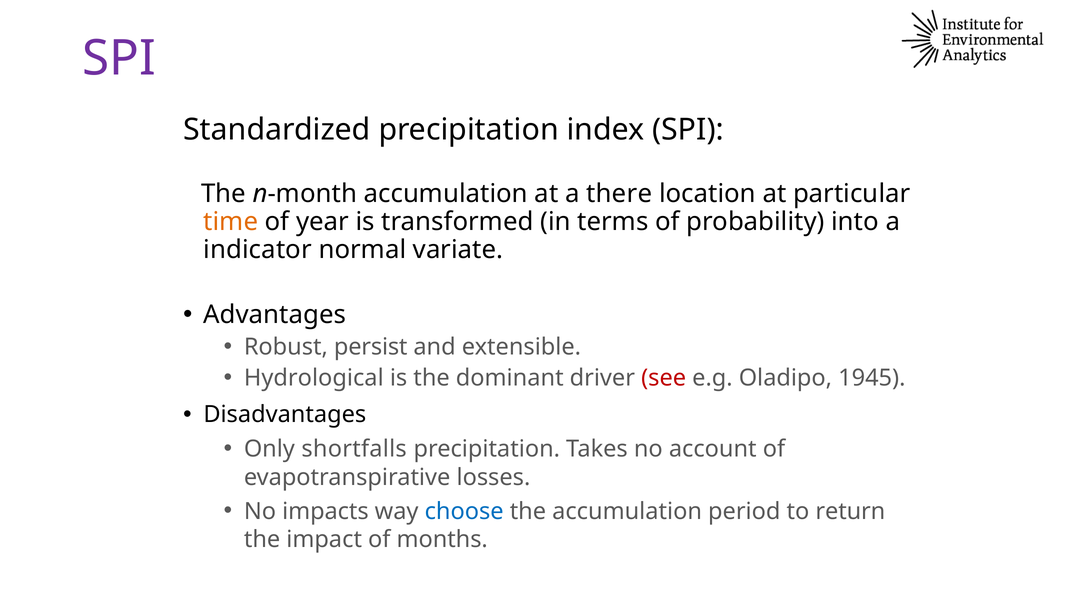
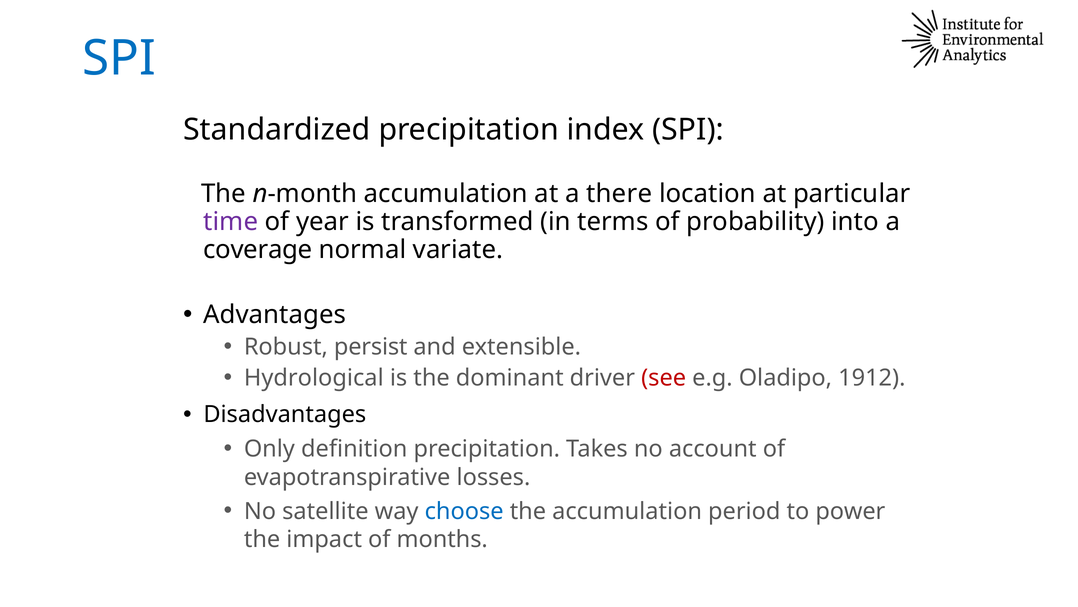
SPI at (119, 58) colour: purple -> blue
time colour: orange -> purple
indicator: indicator -> coverage
1945: 1945 -> 1912
shortfalls: shortfalls -> definition
impacts: impacts -> satellite
return: return -> power
